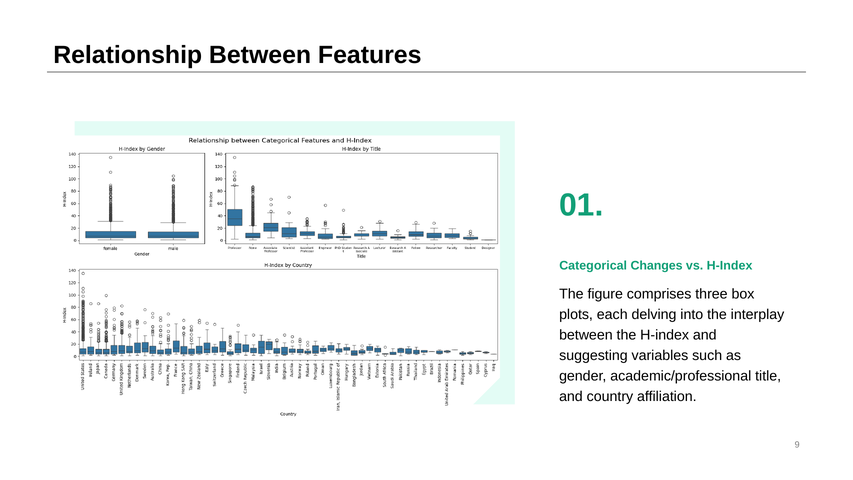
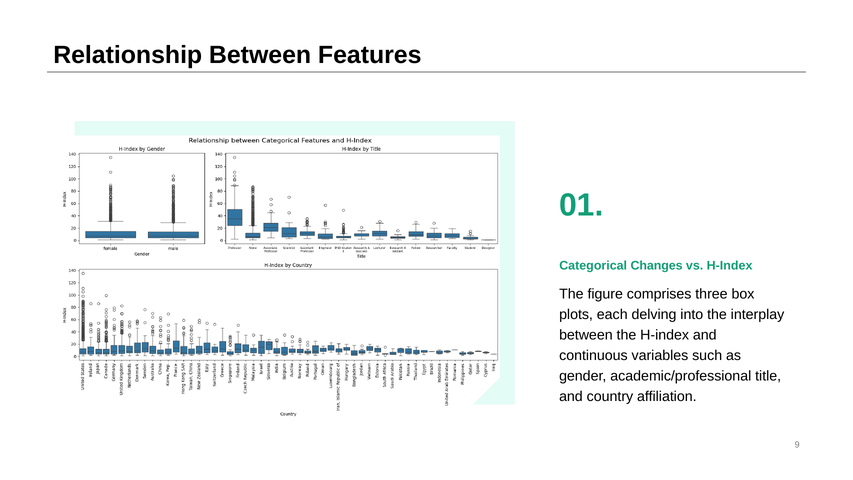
suggesting: suggesting -> continuous
